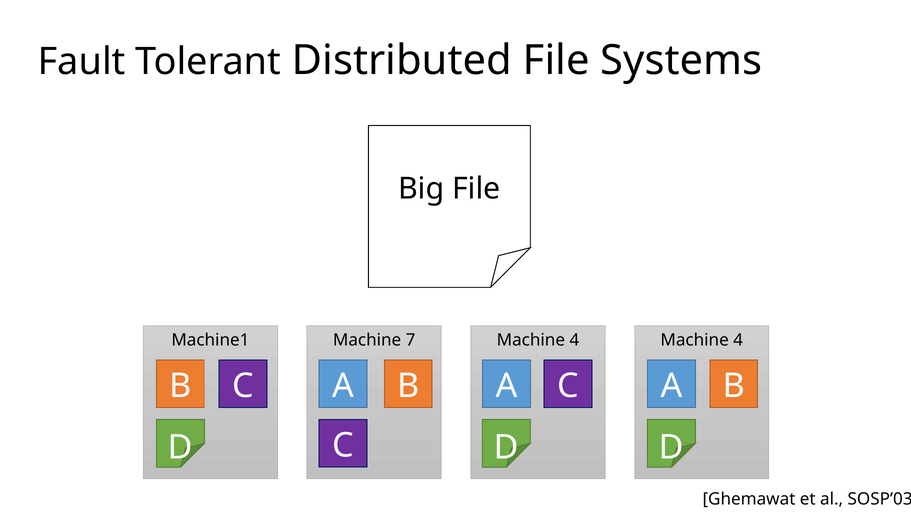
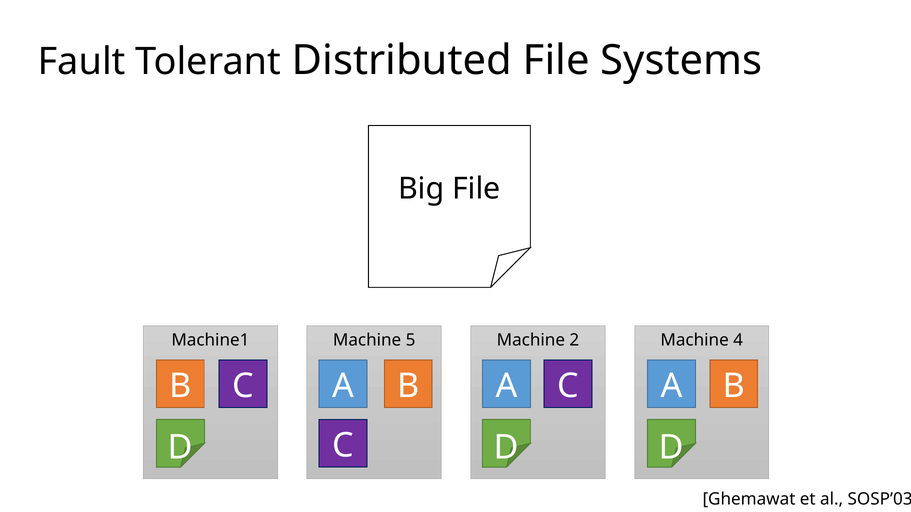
7: 7 -> 5
4 at (574, 341): 4 -> 2
